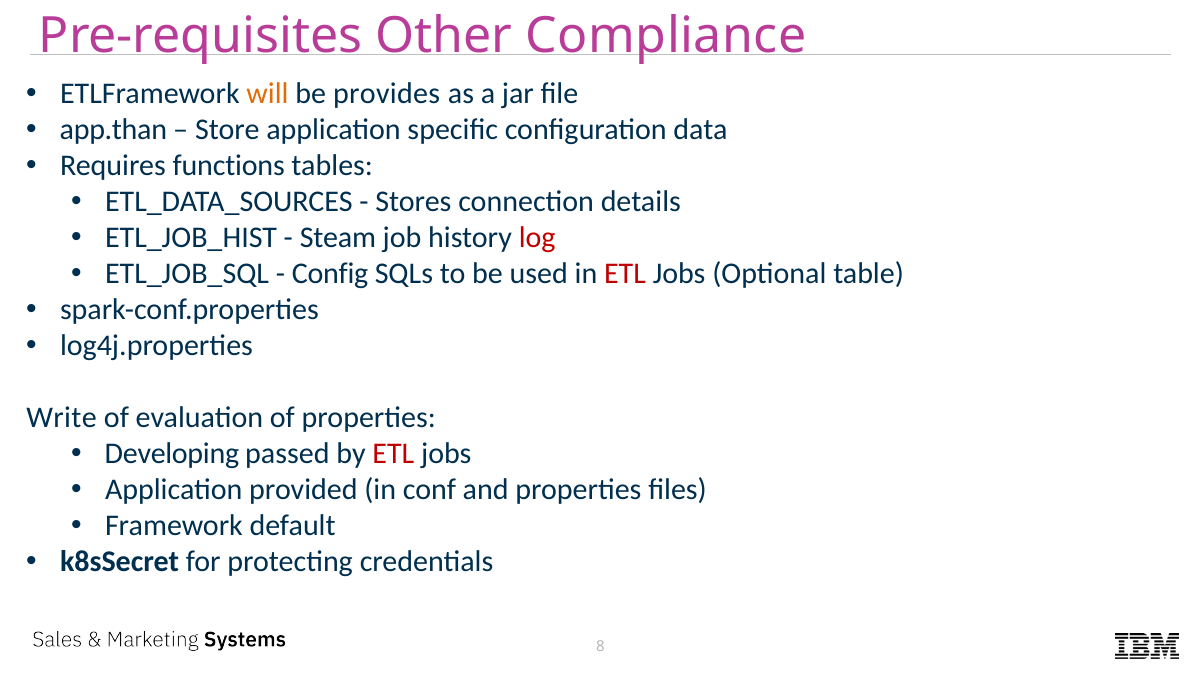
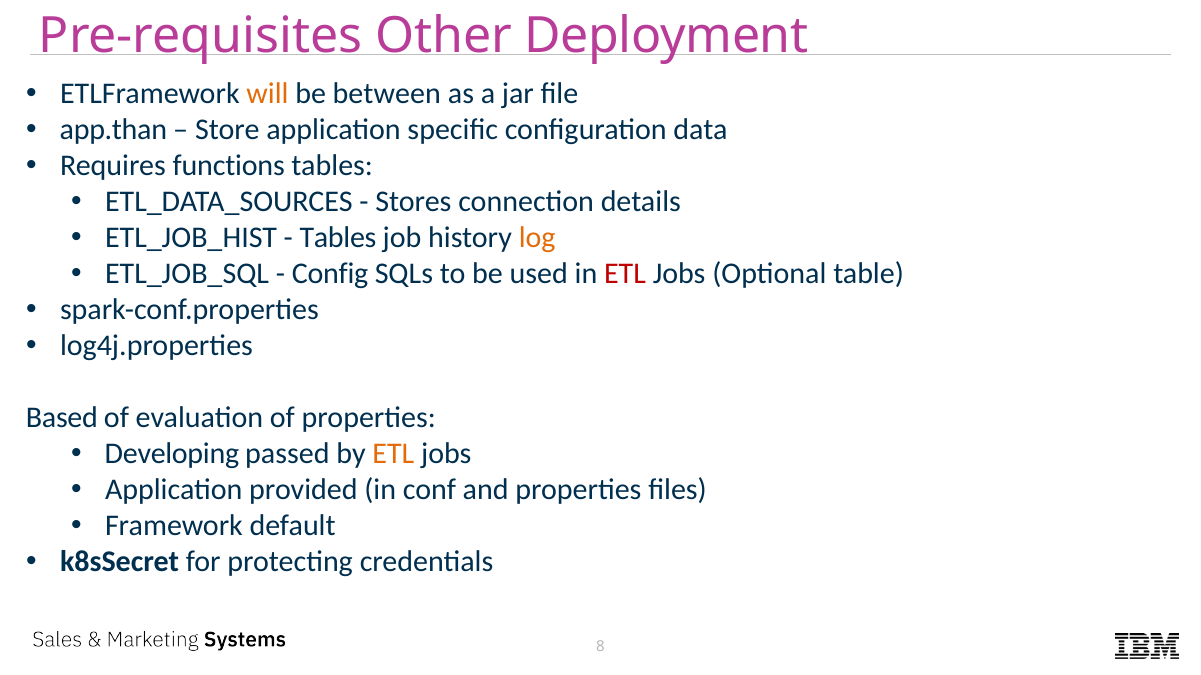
Compliance: Compliance -> Deployment
provides: provides -> between
Steam at (338, 238): Steam -> Tables
log colour: red -> orange
Write: Write -> Based
ETL at (393, 454) colour: red -> orange
